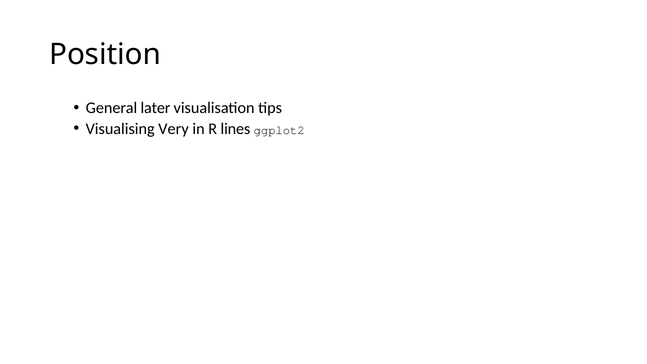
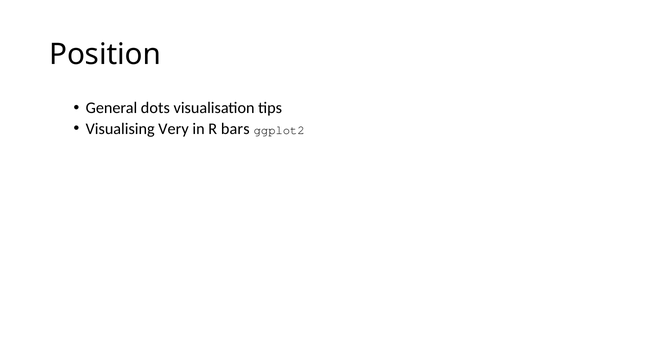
later: later -> dots
lines: lines -> bars
